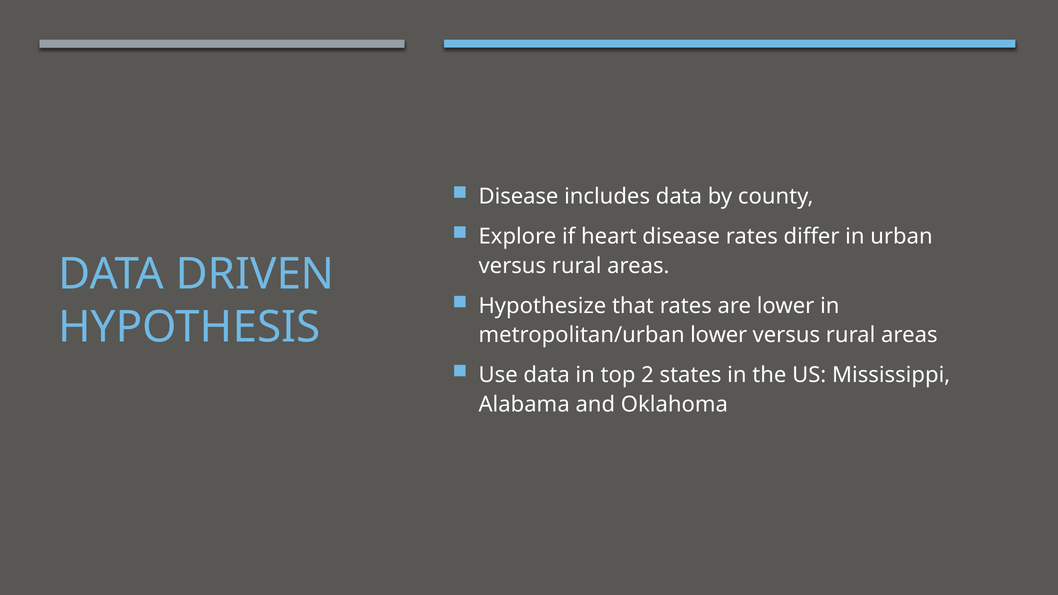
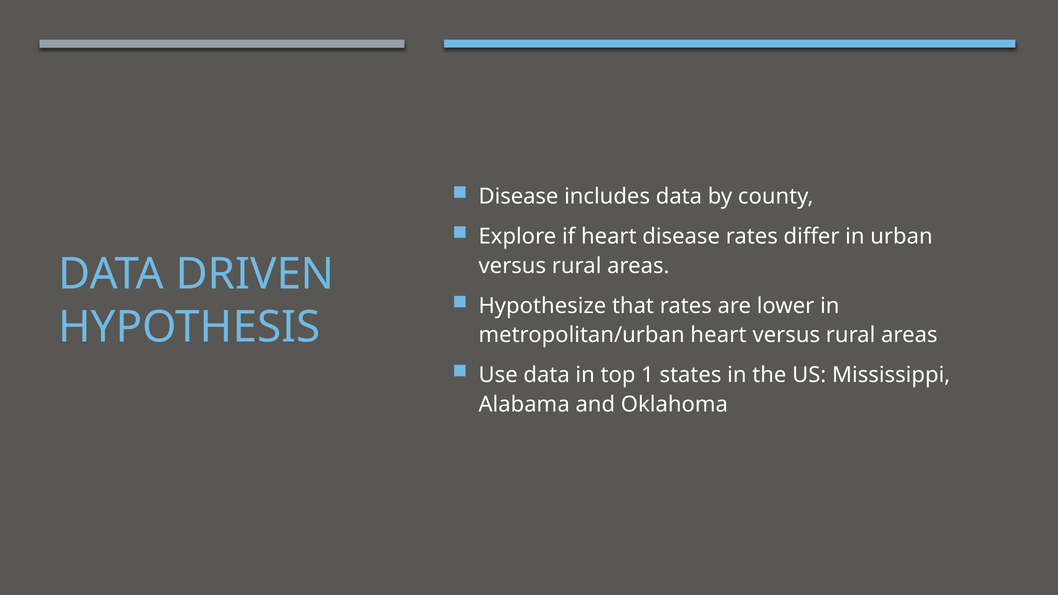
metropolitan/urban lower: lower -> heart
2: 2 -> 1
